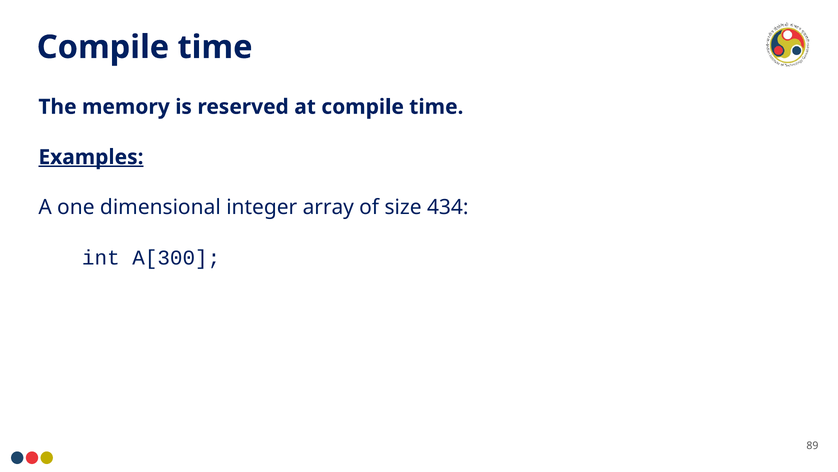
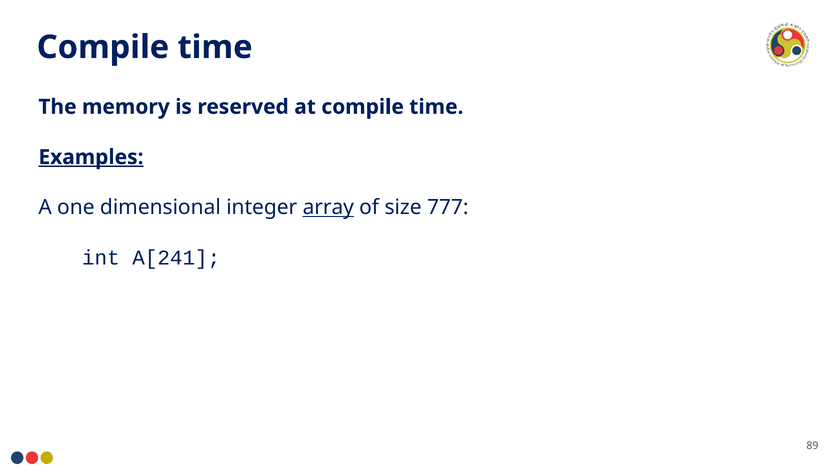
array underline: none -> present
434: 434 -> 777
A[300: A[300 -> A[241
